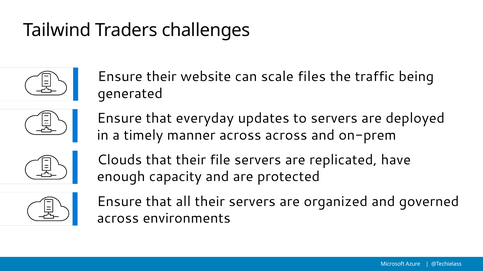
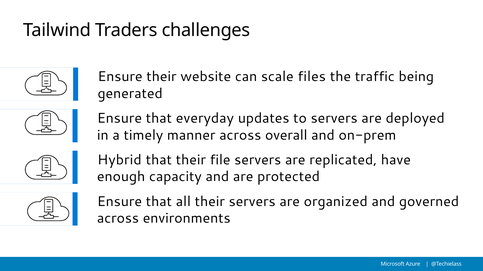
across across: across -> overall
Clouds: Clouds -> Hybrid
